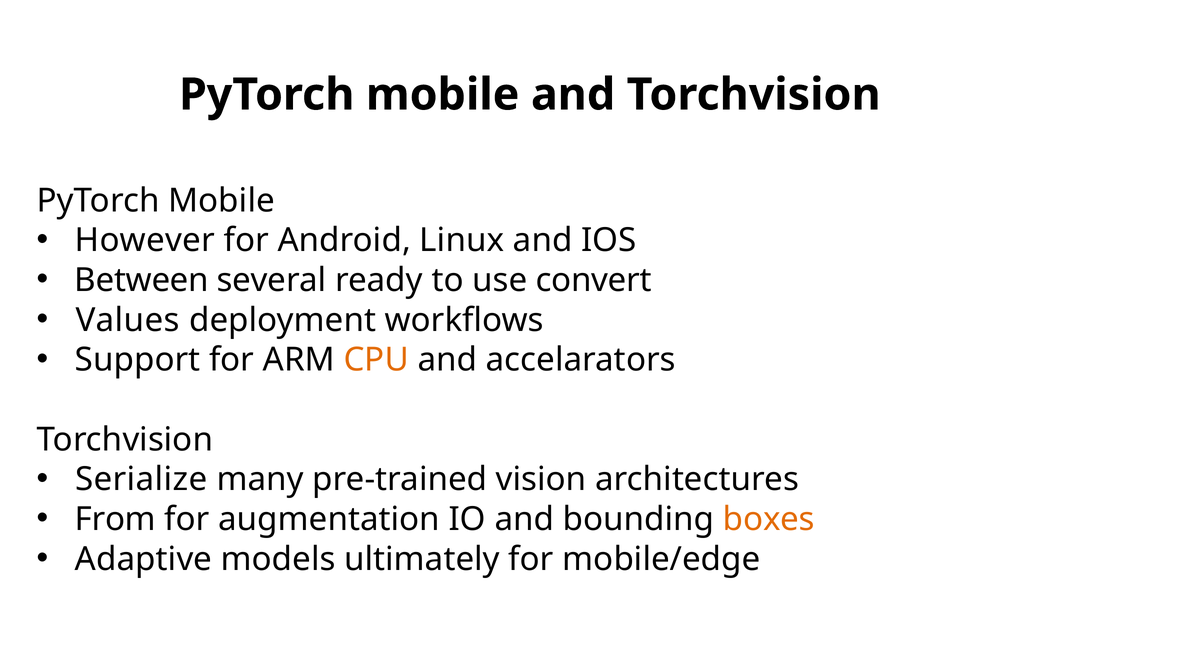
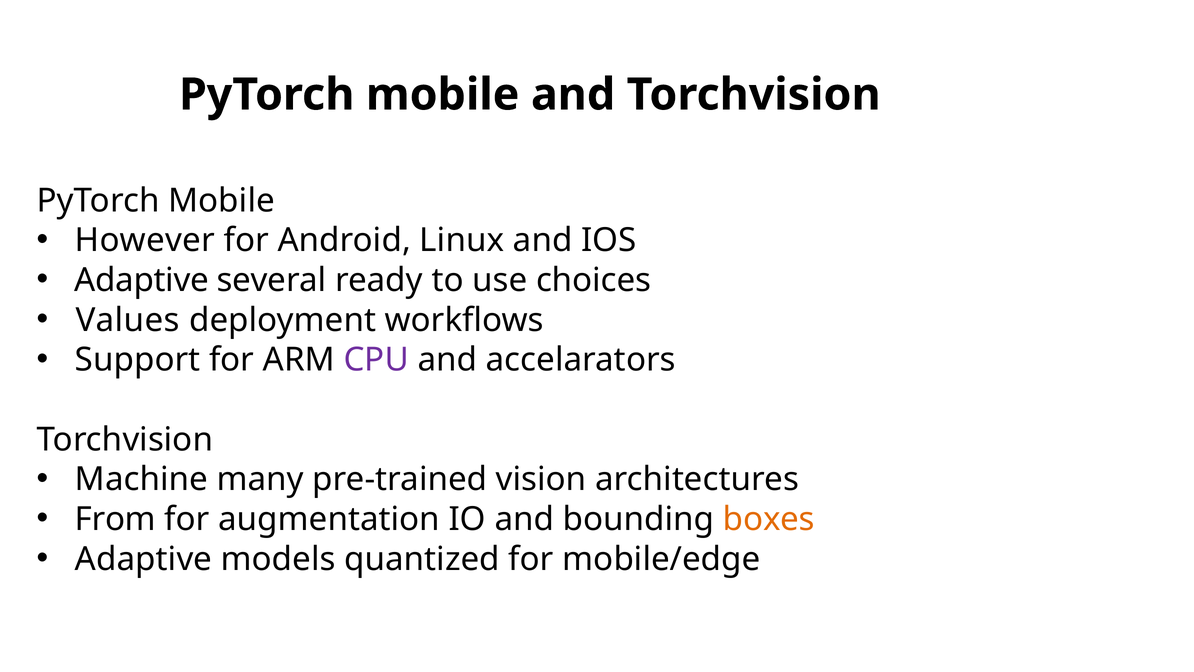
Between at (142, 280): Between -> Adaptive
convert: convert -> choices
CPU colour: orange -> purple
Serialize: Serialize -> Machine
ultimately: ultimately -> quantized
